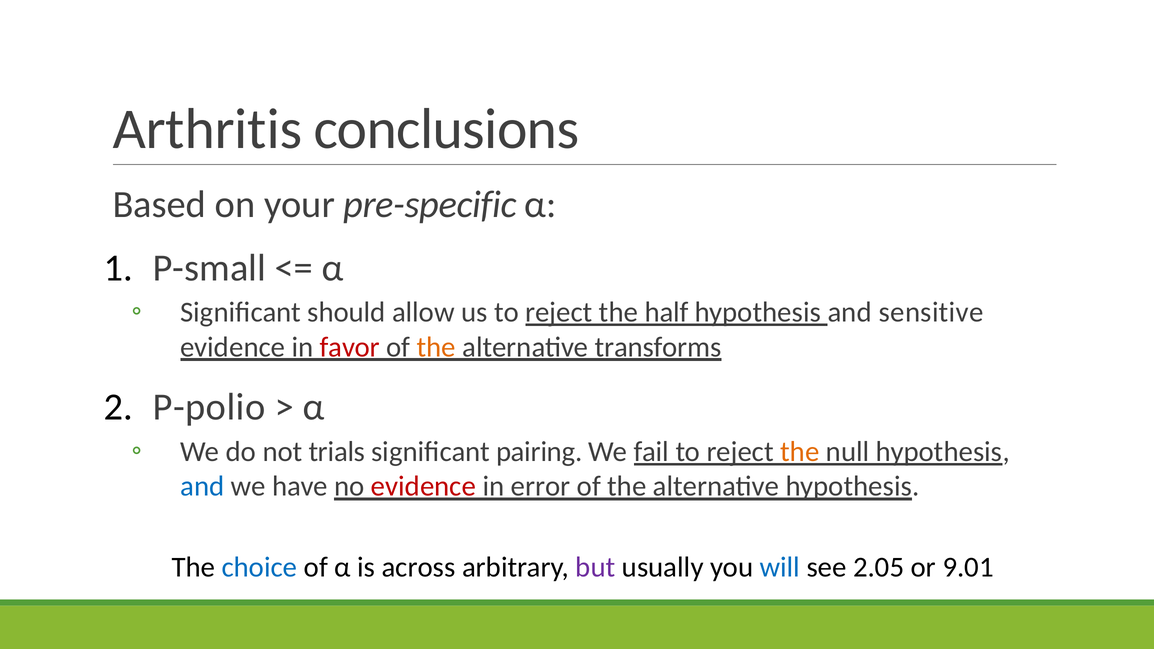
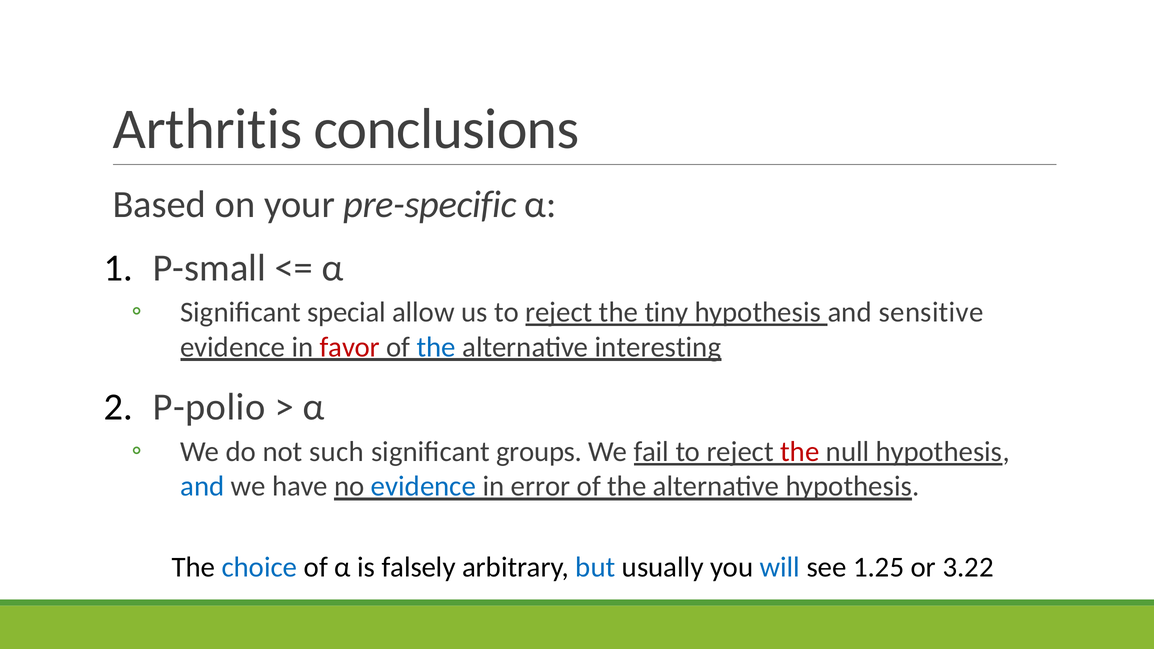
should: should -> special
half: half -> tiny
the at (436, 347) colour: orange -> blue
transforms: transforms -> interesting
trials: trials -> such
pairing: pairing -> groups
the at (800, 452) colour: orange -> red
evidence at (423, 487) colour: red -> blue
across: across -> falsely
but colour: purple -> blue
2.05: 2.05 -> 1.25
9.01: 9.01 -> 3.22
